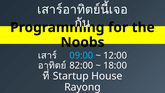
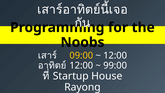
09:00 colour: light blue -> yellow
82:00 at (81, 65): 82:00 -> 12:00
18:00: 18:00 -> 99:00
